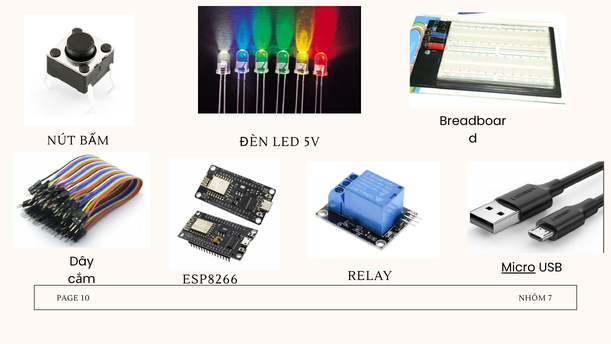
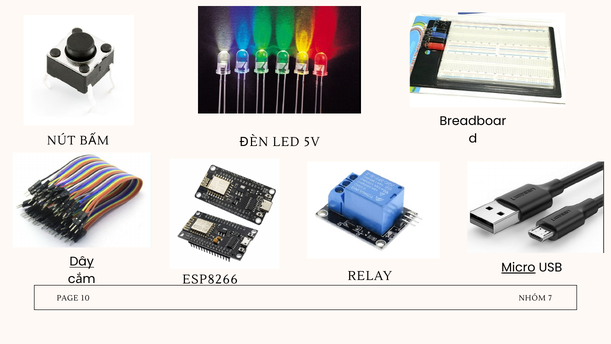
Dây underline: none -> present
